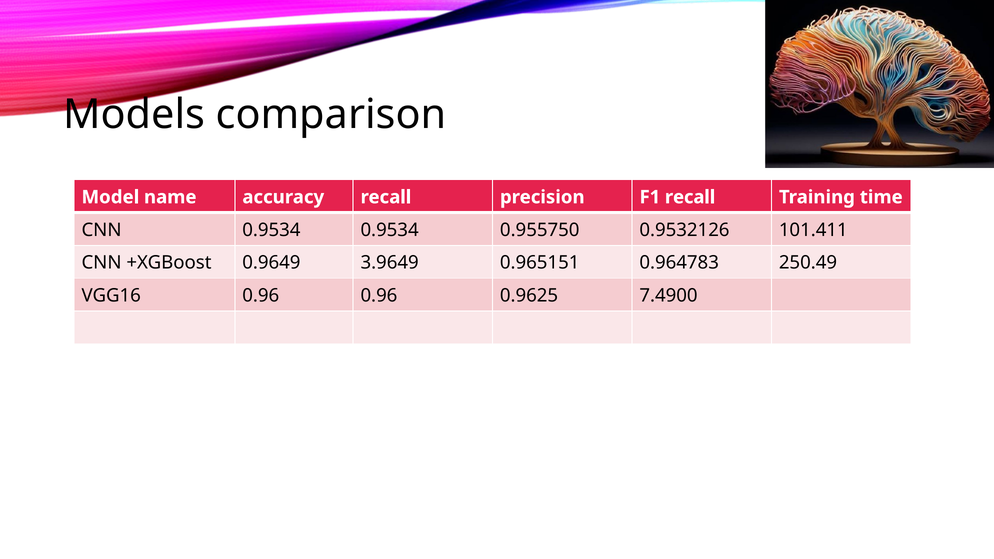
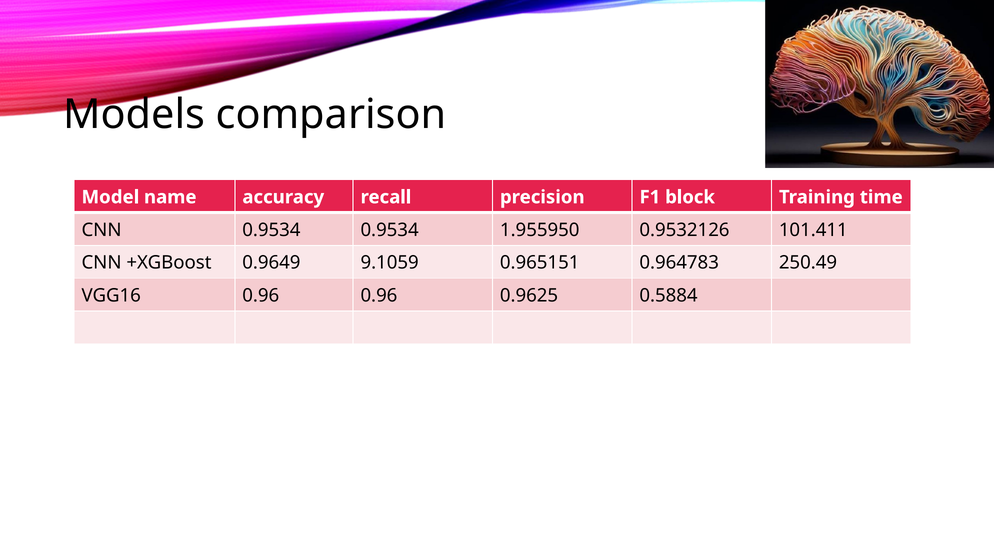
F1 recall: recall -> block
0.955750: 0.955750 -> 1.955950
3.9649: 3.9649 -> 9.1059
7.4900: 7.4900 -> 0.5884
